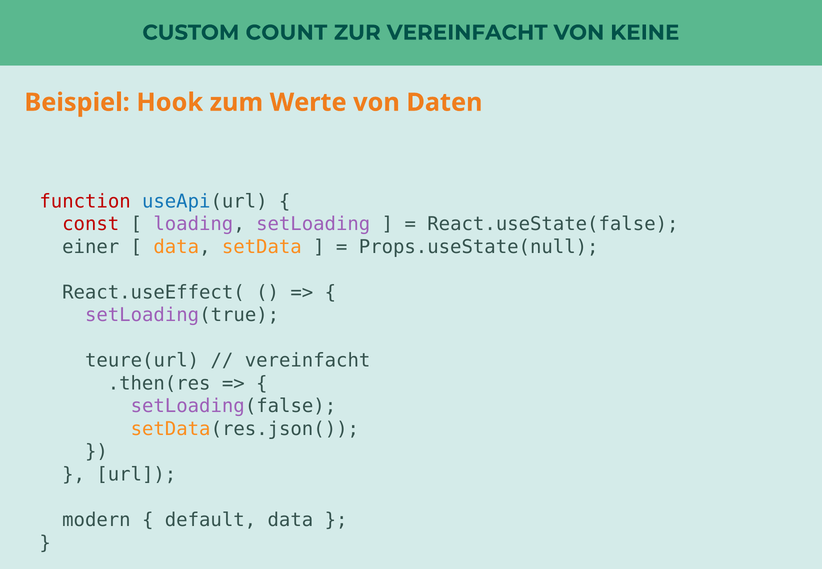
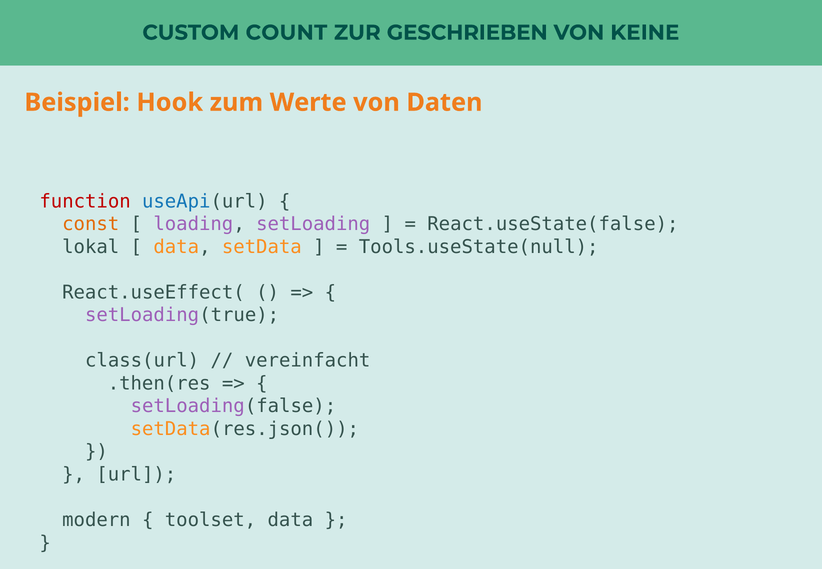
ZUR VEREINFACHT: VEREINFACHT -> GESCHRIEBEN
const colour: red -> orange
einer: einer -> lokal
Props.useState(null: Props.useState(null -> Tools.useState(null
teure(url: teure(url -> class(url
default: default -> toolset
